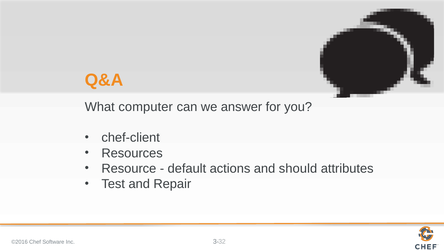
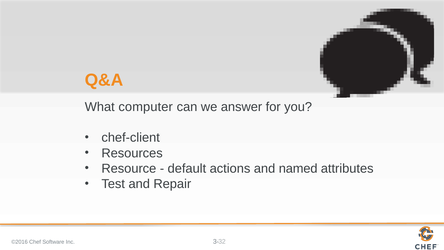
should: should -> named
